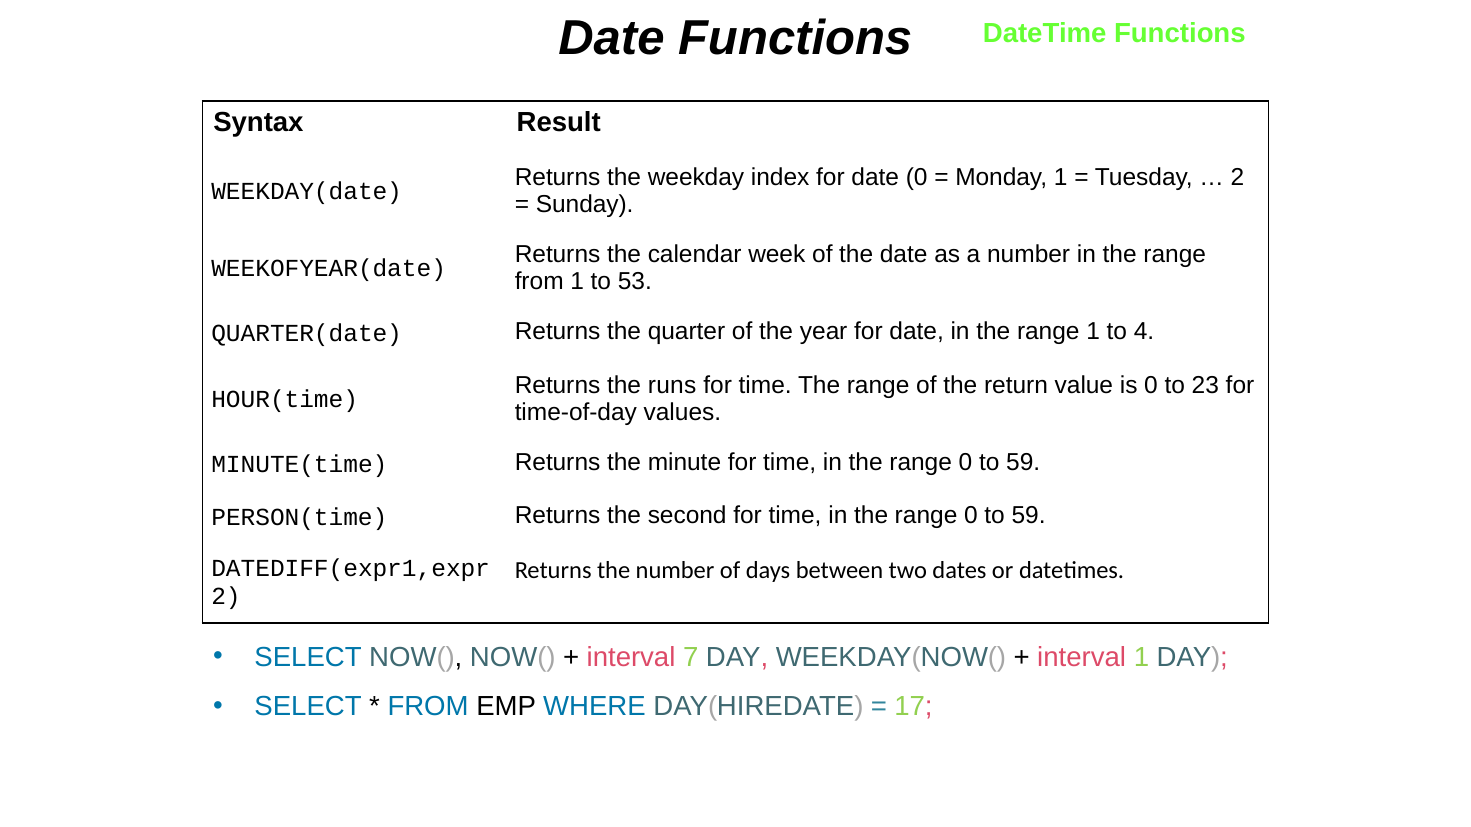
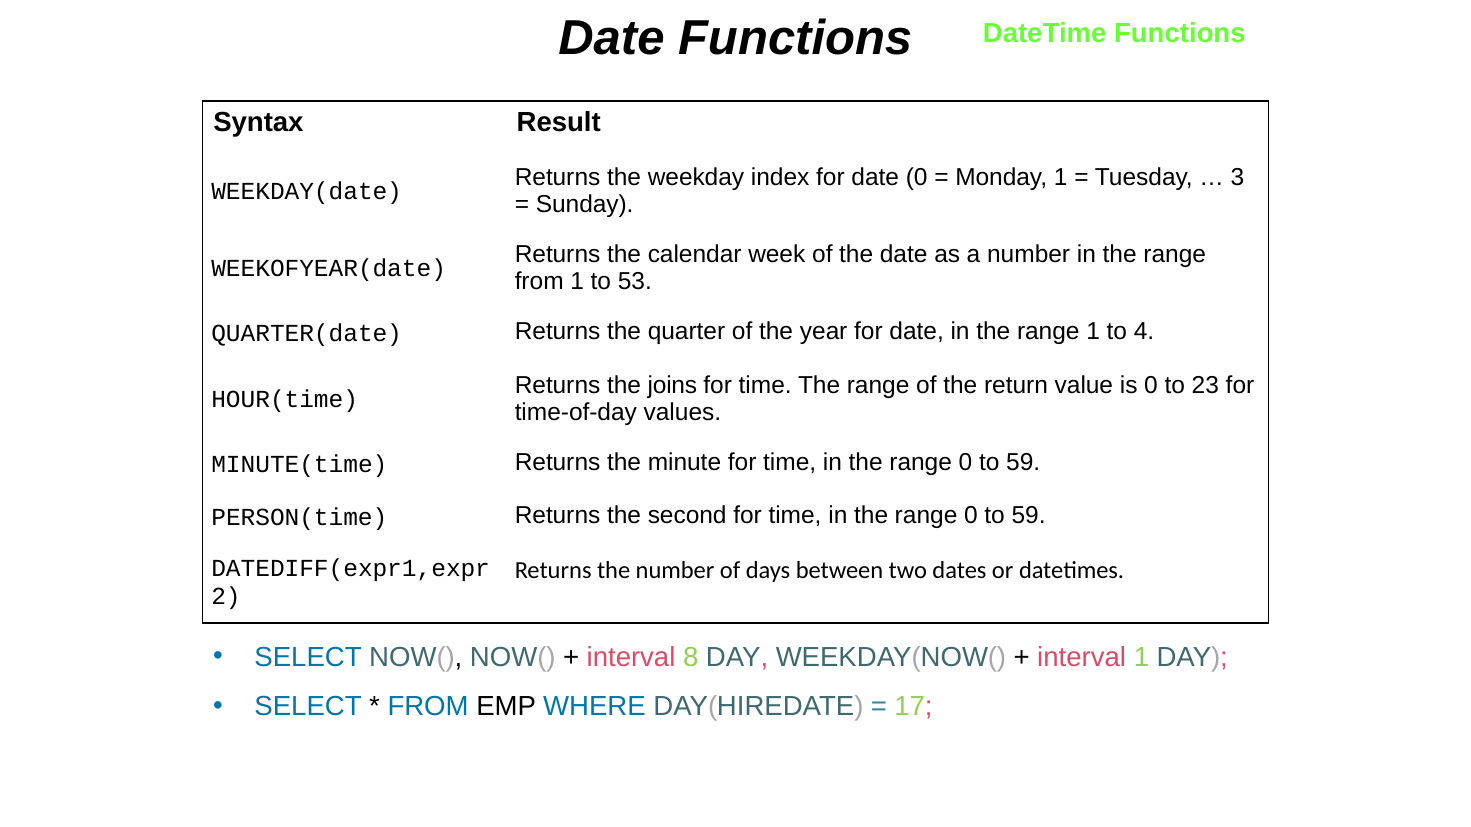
2 at (1237, 178): 2 -> 3
runs: runs -> joins
7: 7 -> 8
